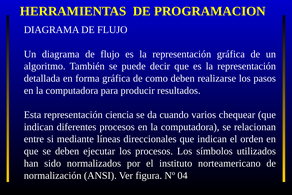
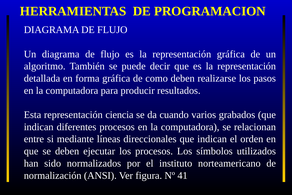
chequear: chequear -> grabados
04: 04 -> 41
